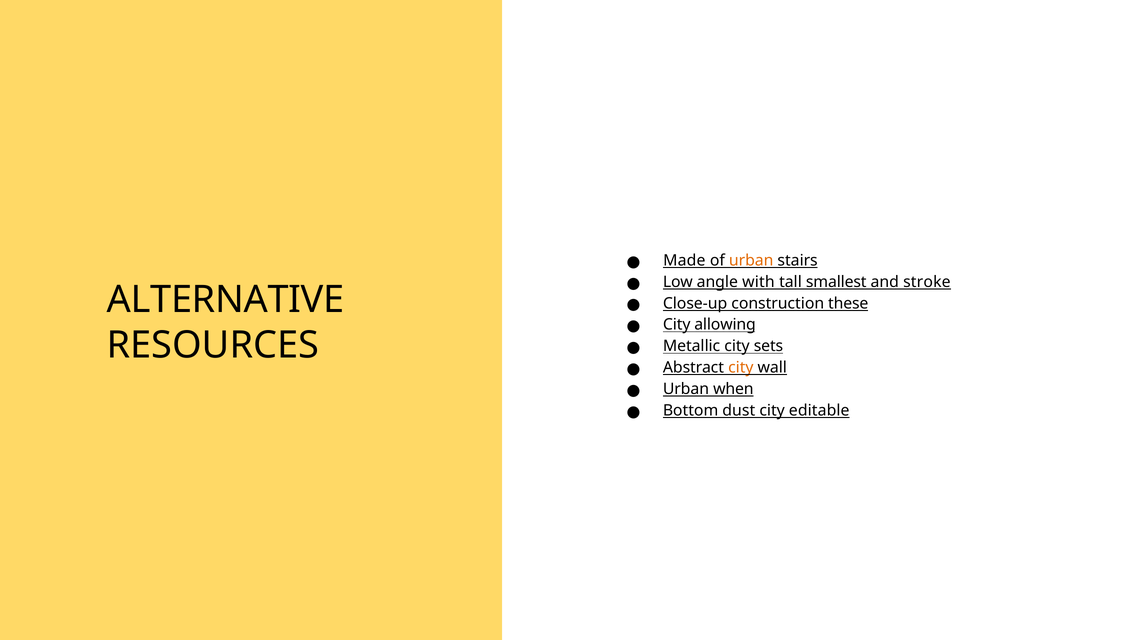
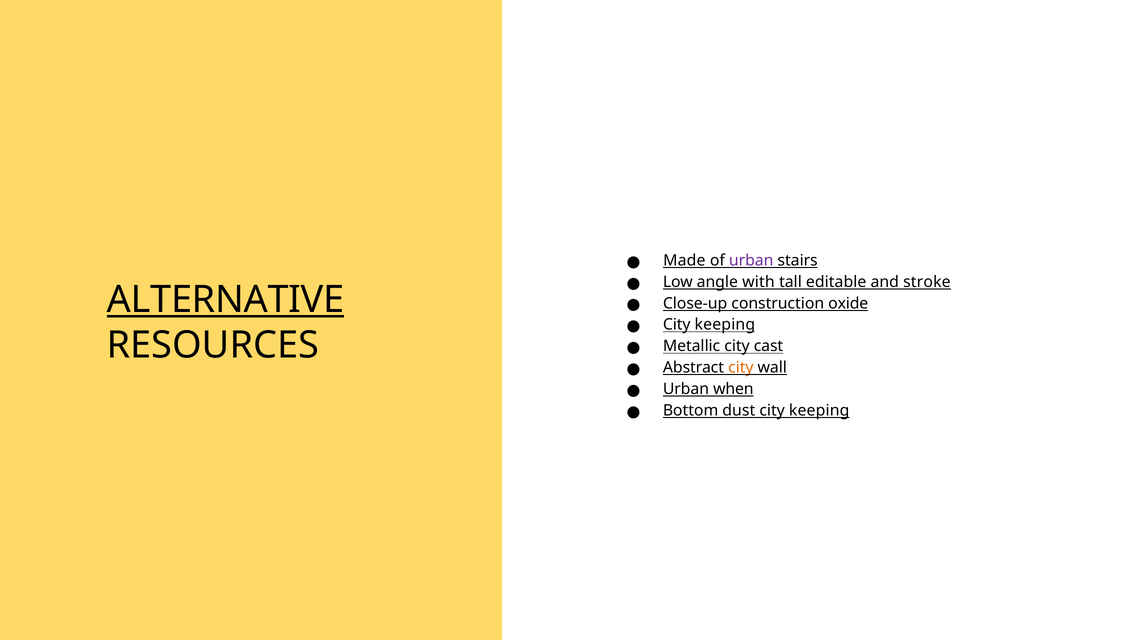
urban at (751, 261) colour: orange -> purple
smallest: smallest -> editable
ALTERNATIVE underline: none -> present
these: these -> oxide
allowing at (725, 325): allowing -> keeping
sets: sets -> cast
editable at (819, 410): editable -> keeping
